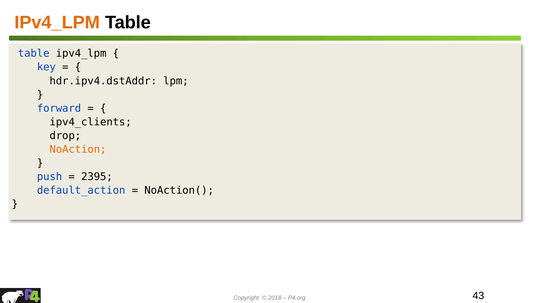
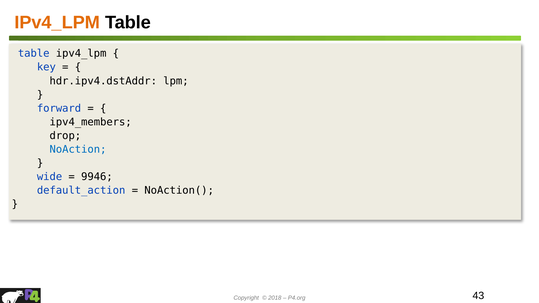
ipv4_clients: ipv4_clients -> ipv4_members
NoAction colour: orange -> blue
push: push -> wide
2395: 2395 -> 9946
